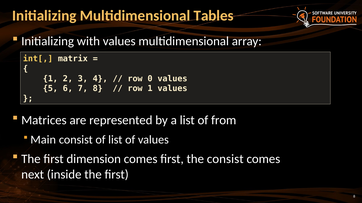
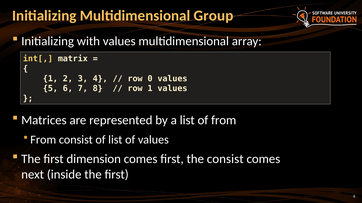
Tables: Tables -> Group
Main at (43, 140): Main -> From
